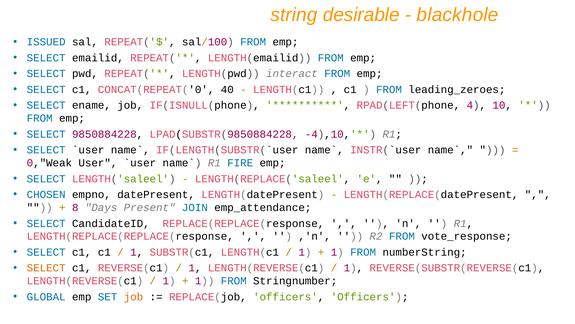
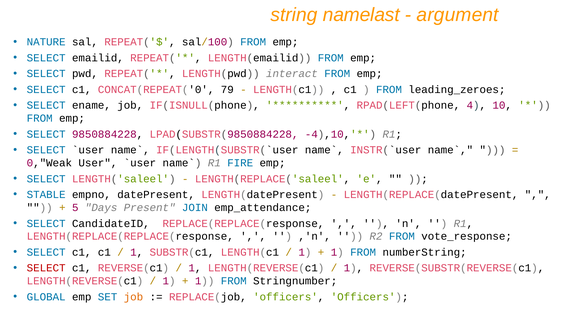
desirable: desirable -> namelast
blackhole: blackhole -> argument
ISSUED: ISSUED -> NATURE
40: 40 -> 79
CHOSEN: CHOSEN -> STABLE
8: 8 -> 5
SELECT at (46, 268) colour: orange -> red
